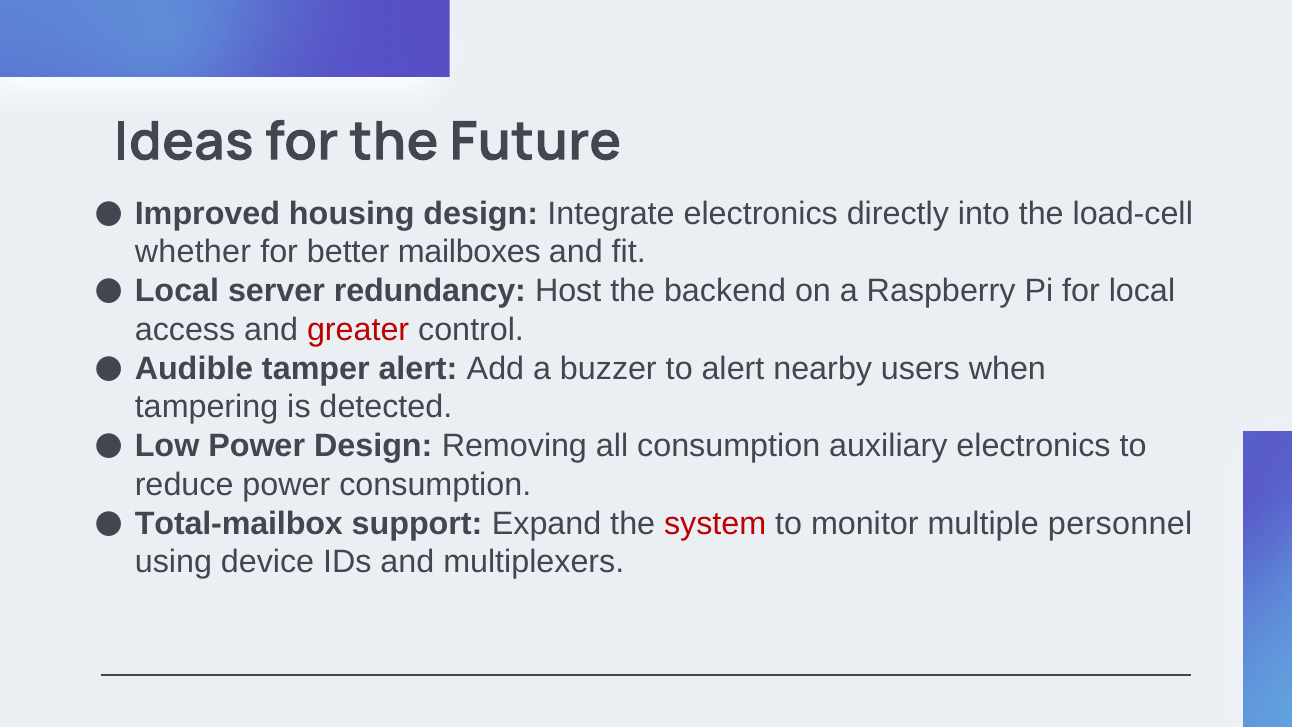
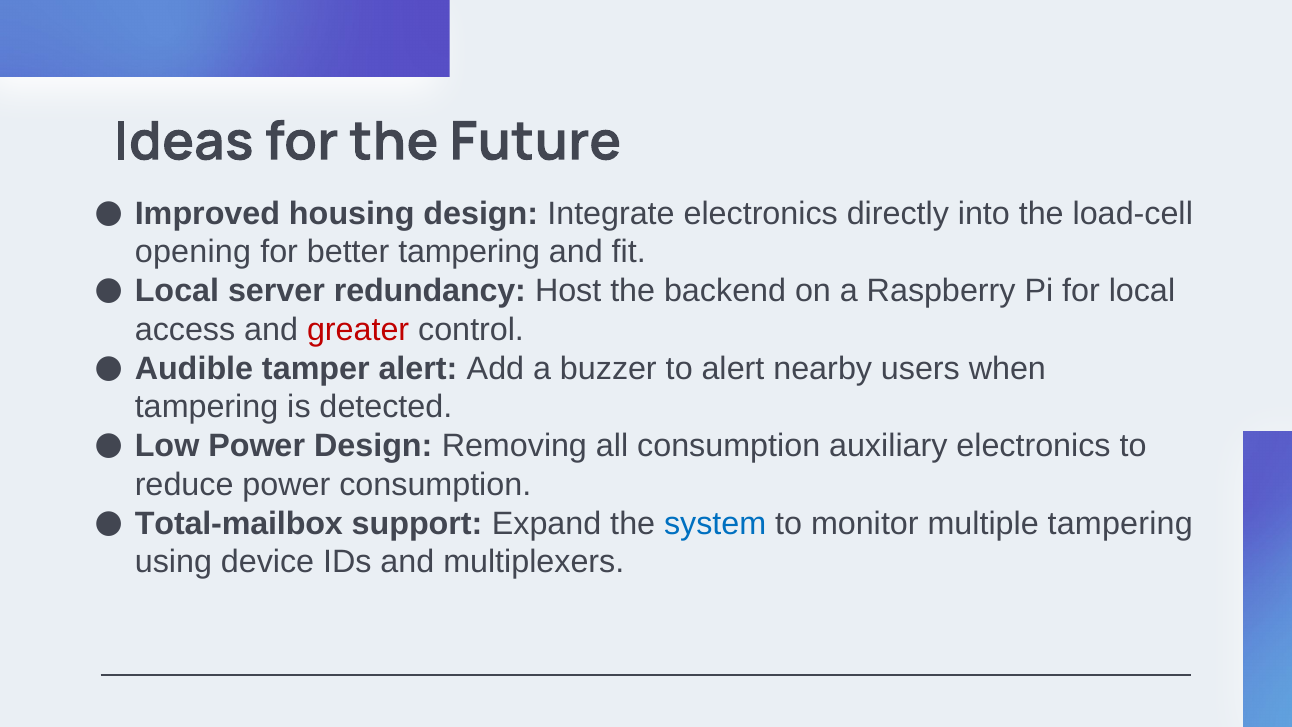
whether: whether -> opening
better mailboxes: mailboxes -> tampering
system colour: red -> blue
multiple personnel: personnel -> tampering
